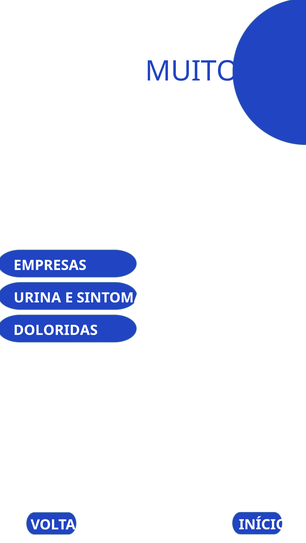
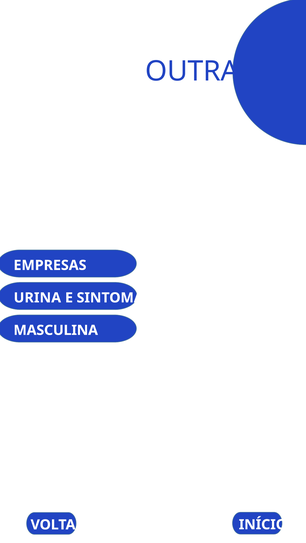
MUITOS: MUITOS -> OUTRAS
DOLORIDAS: DOLORIDAS -> MASCULINA
